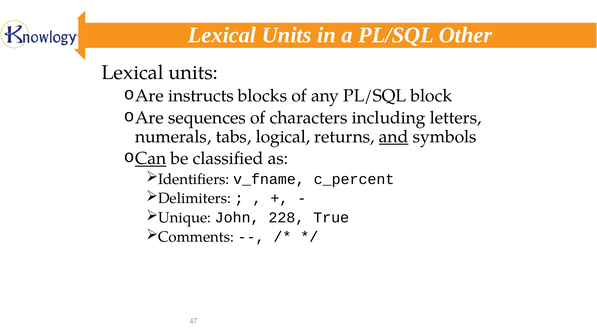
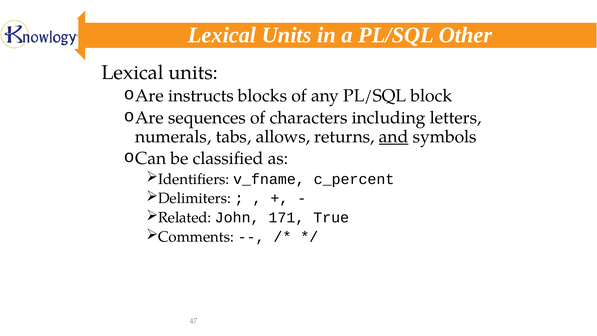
logical: logical -> allows
Can underline: present -> none
Unique: Unique -> Related
228: 228 -> 171
